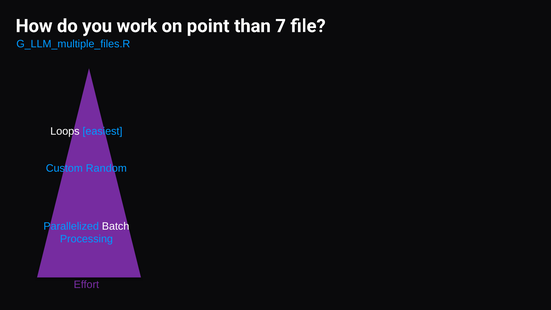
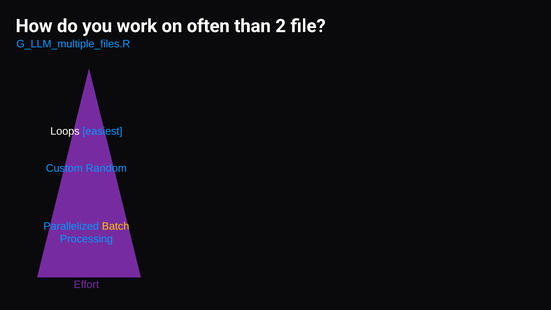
point: point -> often
7: 7 -> 2
Batch colour: white -> yellow
